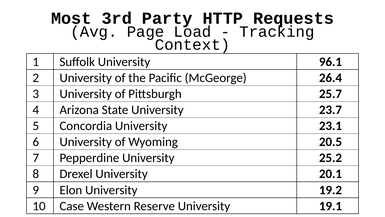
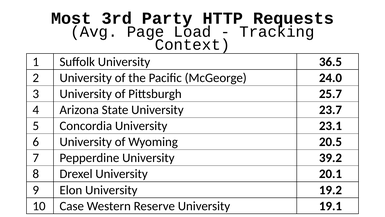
96.1: 96.1 -> 36.5
26.4: 26.4 -> 24.0
25.2: 25.2 -> 39.2
